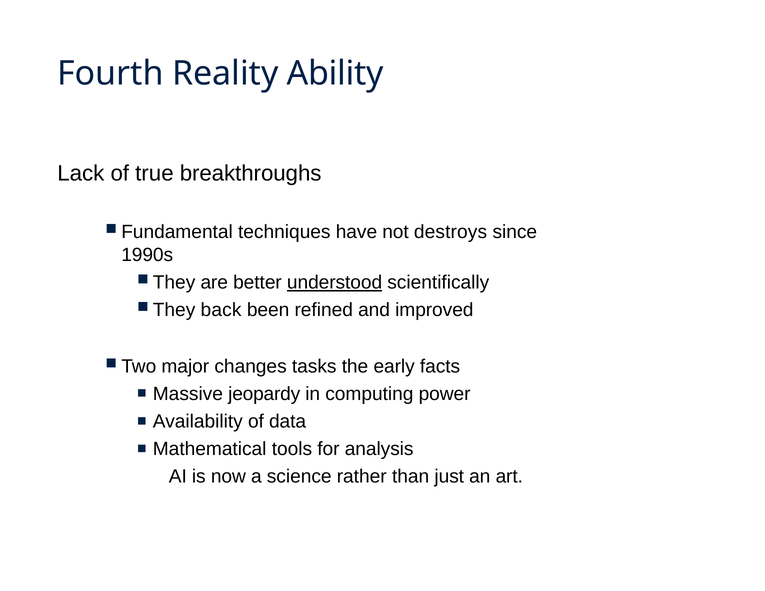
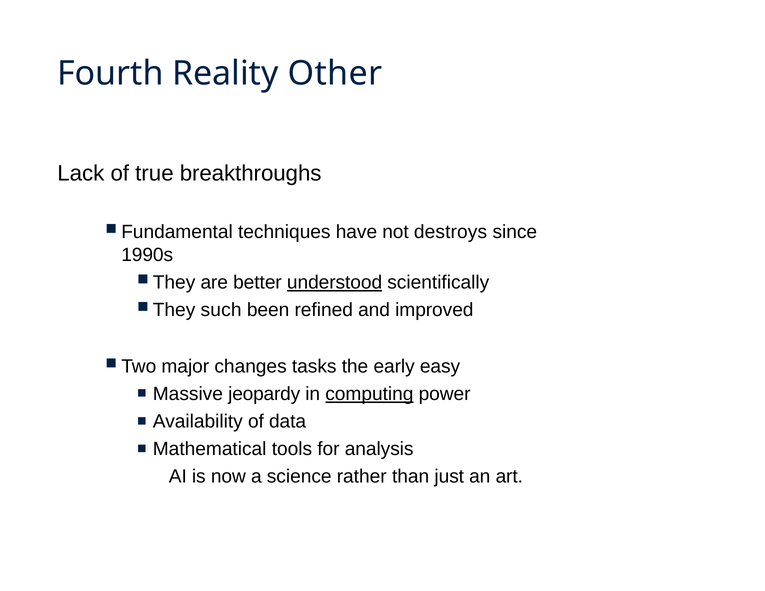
Ability: Ability -> Other
back: back -> such
facts: facts -> easy
computing underline: none -> present
